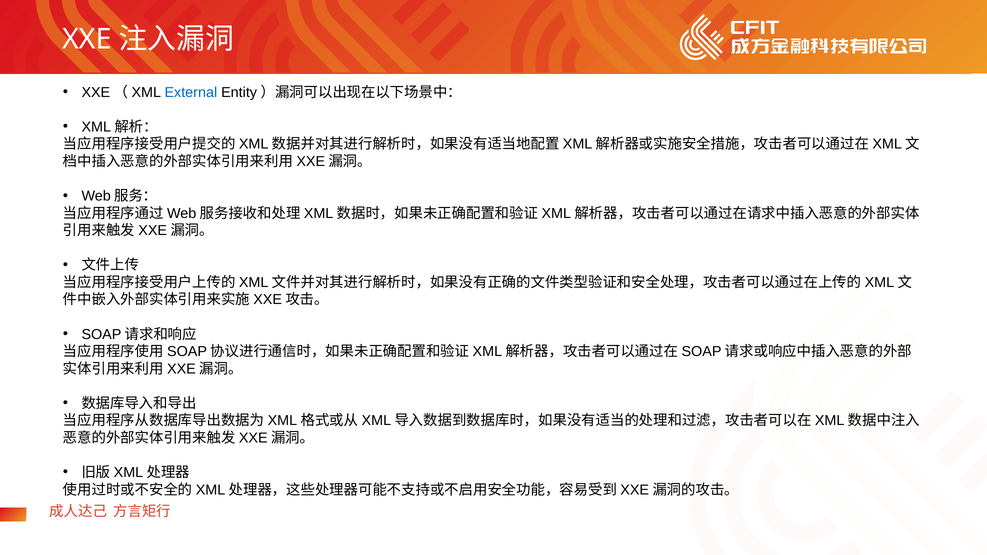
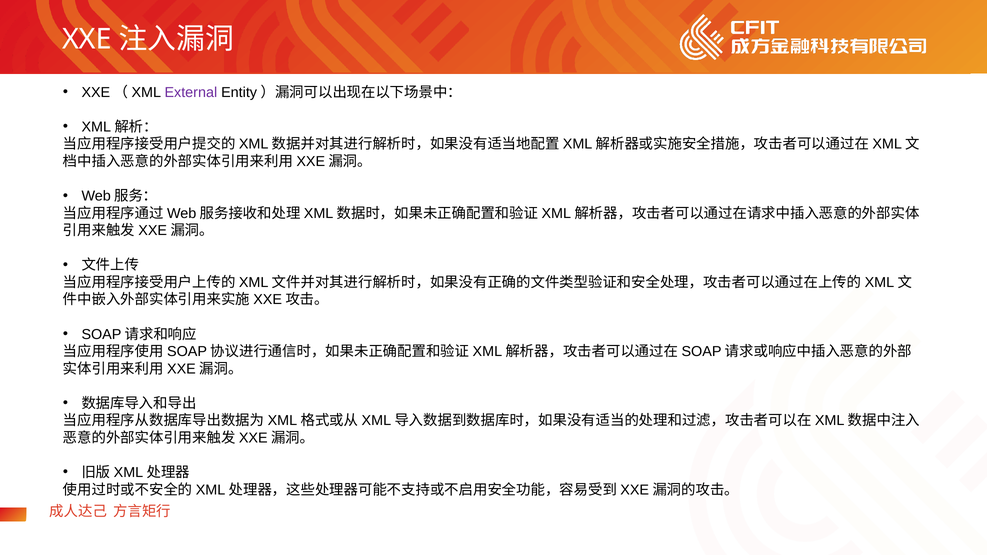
External colour: blue -> purple
